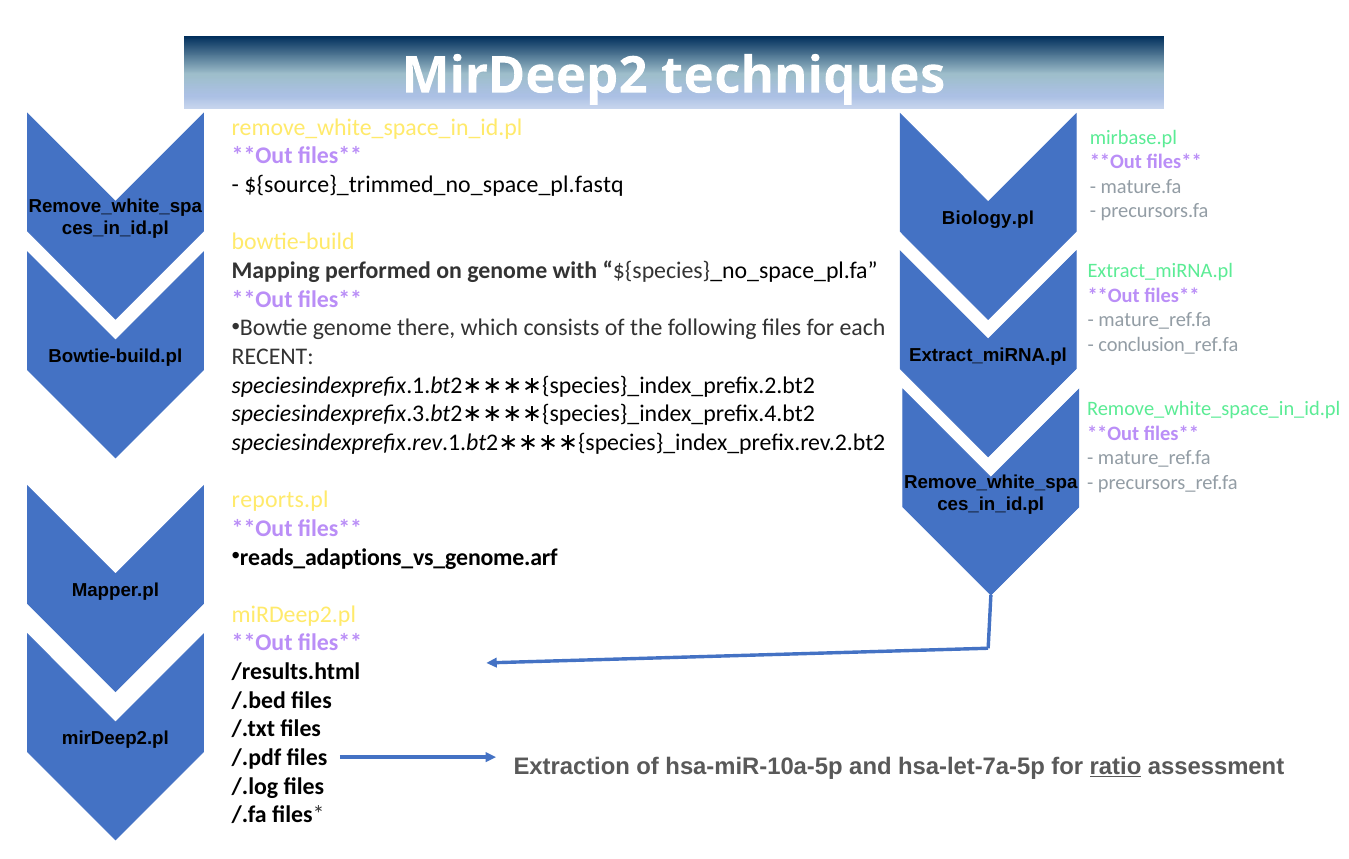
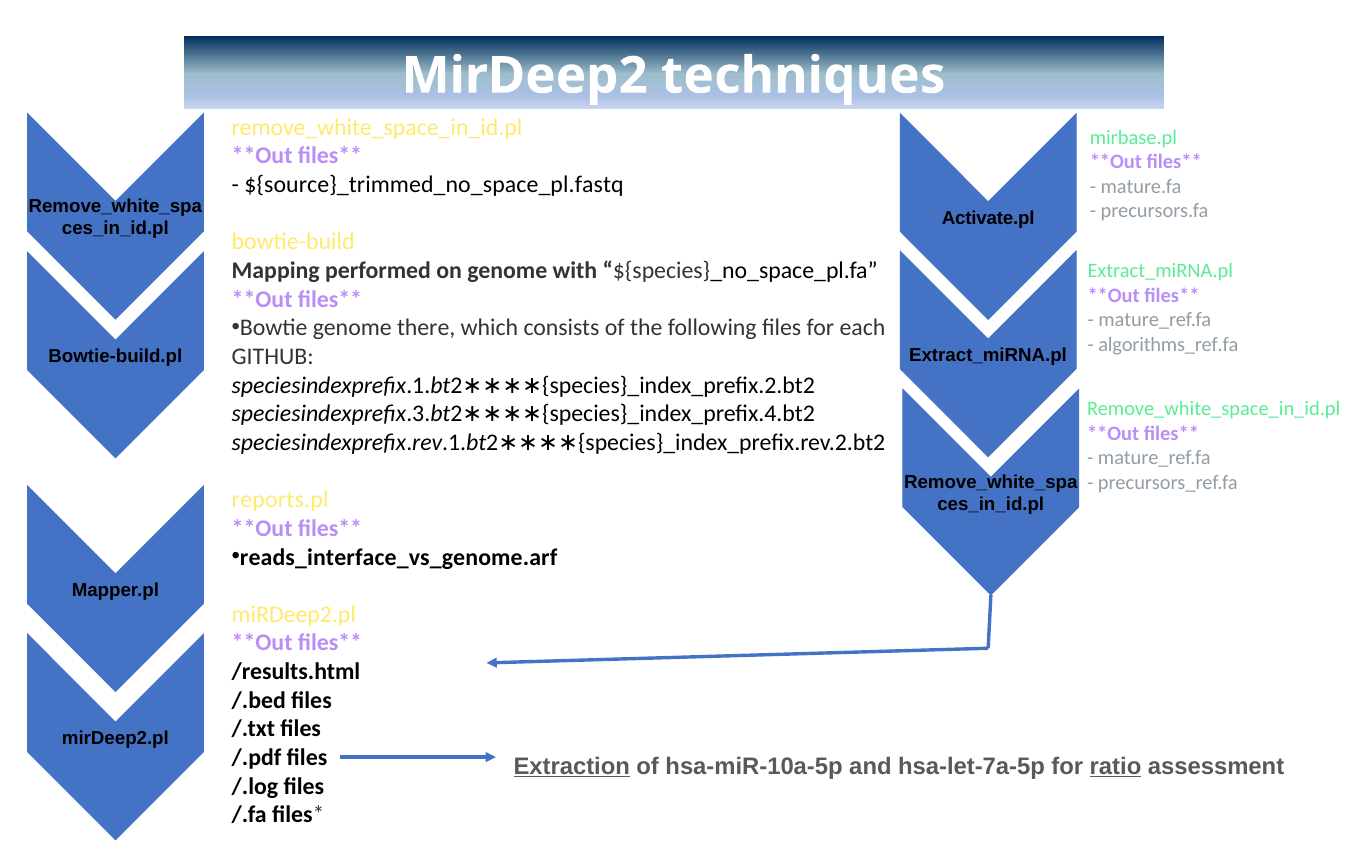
Biology.pl: Biology.pl -> Activate.pl
conclusion_ref.fa: conclusion_ref.fa -> algorithms_ref.fa
RECENT: RECENT -> GITHUB
reads_adaptions_vs_genome.arf: reads_adaptions_vs_genome.arf -> reads_interface_vs_genome.arf
Extraction underline: none -> present
